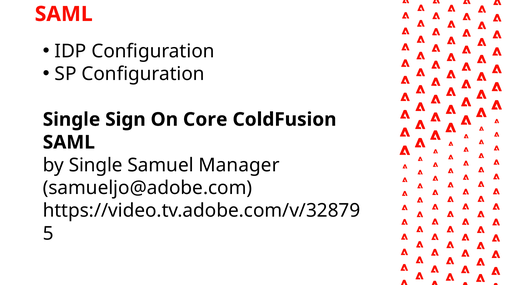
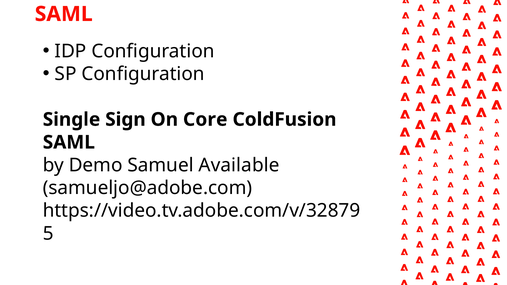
by Single: Single -> Demo
Manager: Manager -> Available
